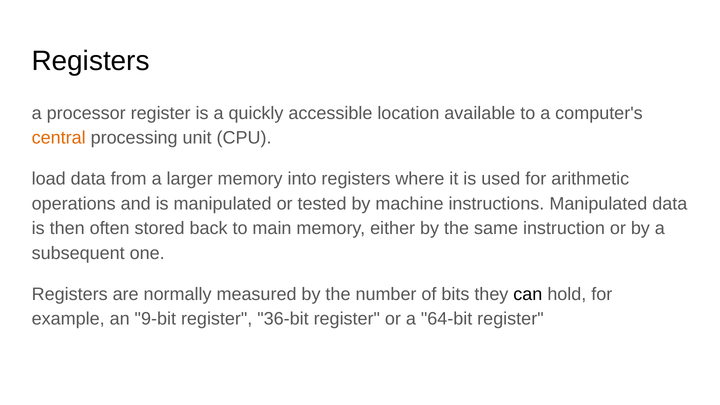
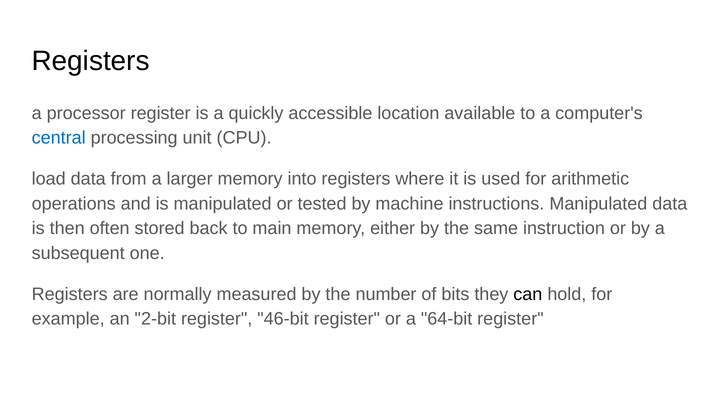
central colour: orange -> blue
9-bit: 9-bit -> 2-bit
36-bit: 36-bit -> 46-bit
